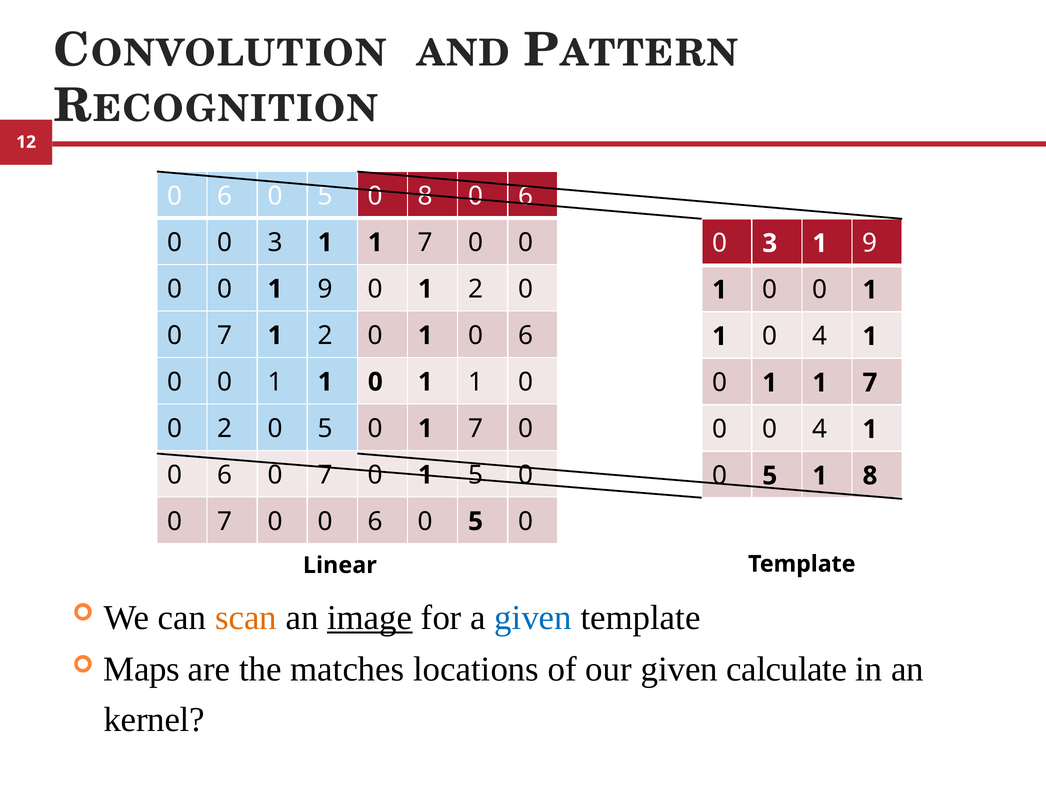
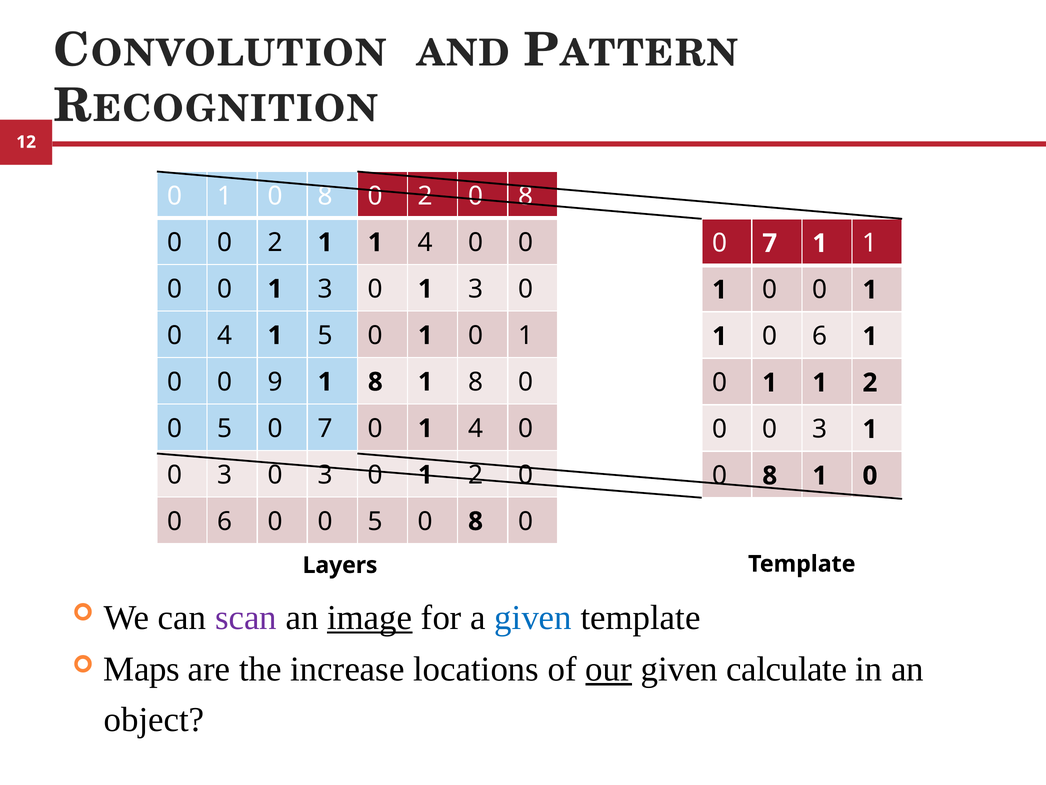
6 at (225, 196): 6 -> 1
5 at (325, 196): 5 -> 8
8 at (425, 196): 8 -> 2
6 at (526, 196): 6 -> 8
0 0 3: 3 -> 2
7 at (425, 242): 7 -> 4
3 at (770, 243): 3 -> 7
9 at (870, 243): 9 -> 1
0 0 1 9: 9 -> 3
2 at (476, 289): 2 -> 3
7 at (225, 335): 7 -> 4
2 at (325, 335): 2 -> 5
0 1 0 6: 6 -> 1
1 0 4: 4 -> 6
1 at (275, 382): 1 -> 9
0 at (375, 382): 0 -> 8
1 at (476, 382): 1 -> 8
0 1 1 7: 7 -> 2
2 at (225, 428): 2 -> 5
5 at (325, 428): 5 -> 7
0 1 7: 7 -> 4
4 at (820, 429): 4 -> 3
6 at (225, 475): 6 -> 3
7 at (325, 475): 7 -> 3
0 1 5: 5 -> 2
5 at (770, 475): 5 -> 8
8 at (870, 475): 8 -> 0
7 at (225, 521): 7 -> 6
6 at (375, 521): 6 -> 5
5 at (476, 521): 5 -> 8
Linear: Linear -> Layers
scan colour: orange -> purple
matches: matches -> increase
our underline: none -> present
kernel: kernel -> object
